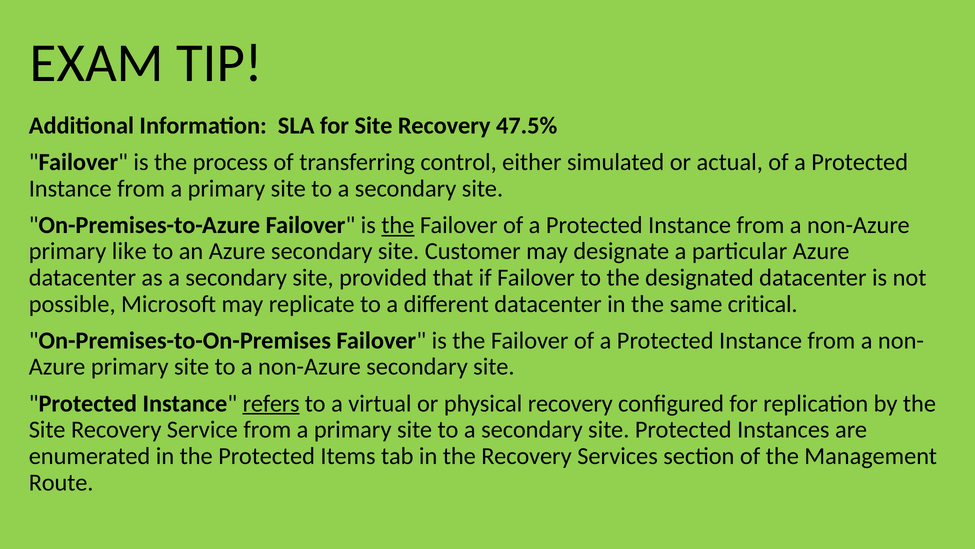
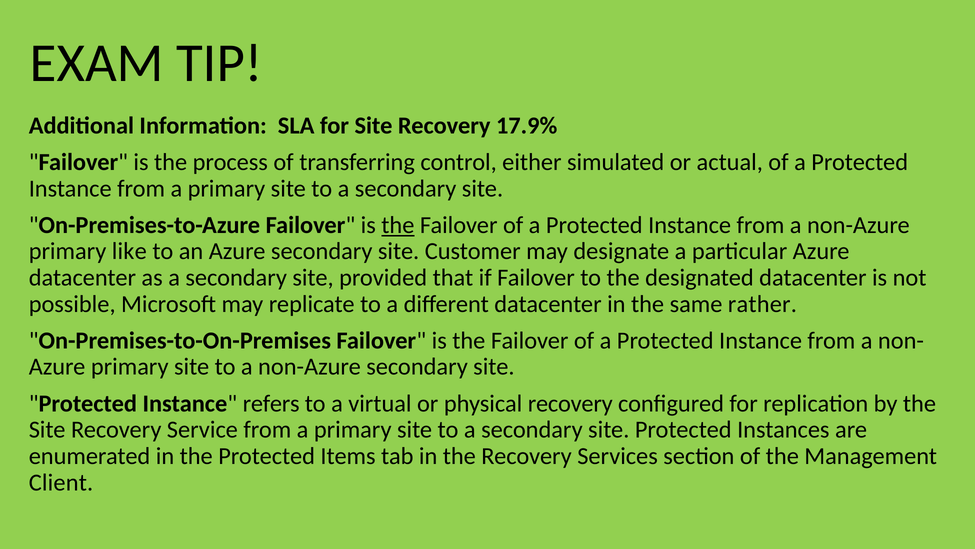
47.5%: 47.5% -> 17.9%
critical: critical -> rather
refers underline: present -> none
Route: Route -> Client
